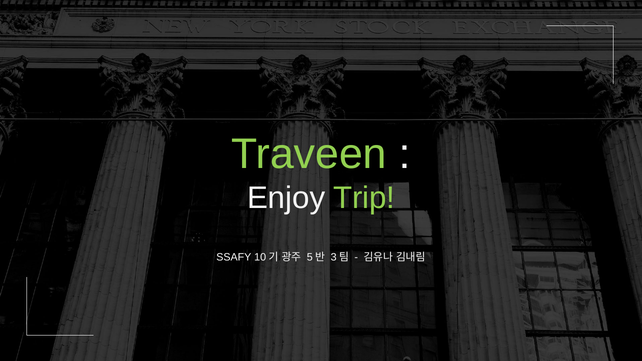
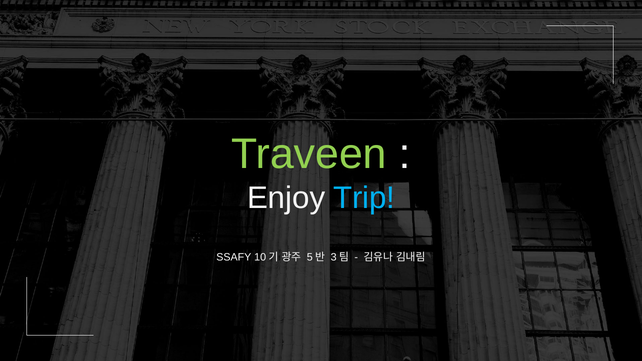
Trip colour: light green -> light blue
